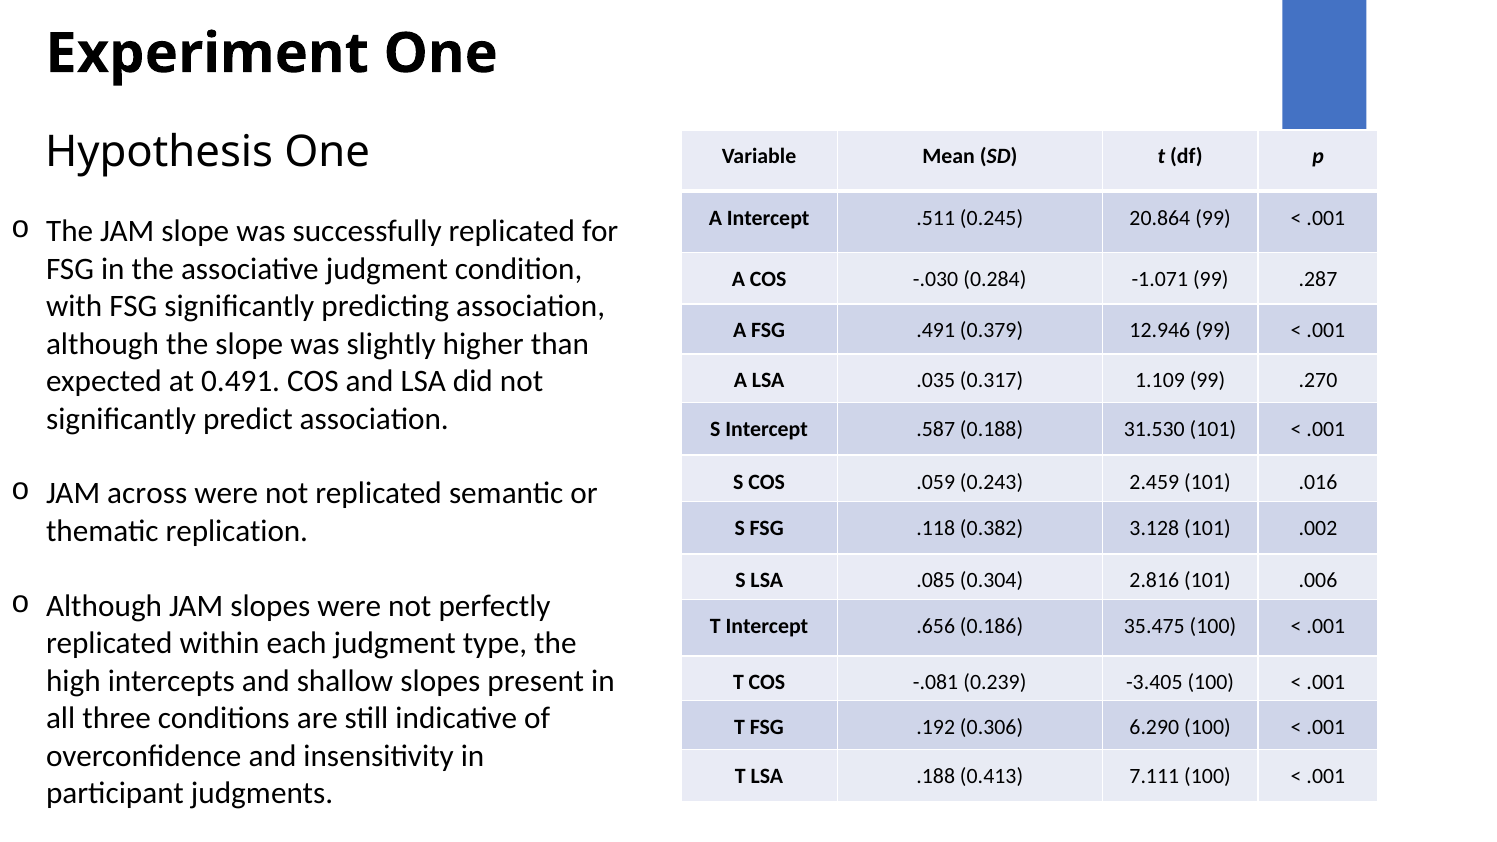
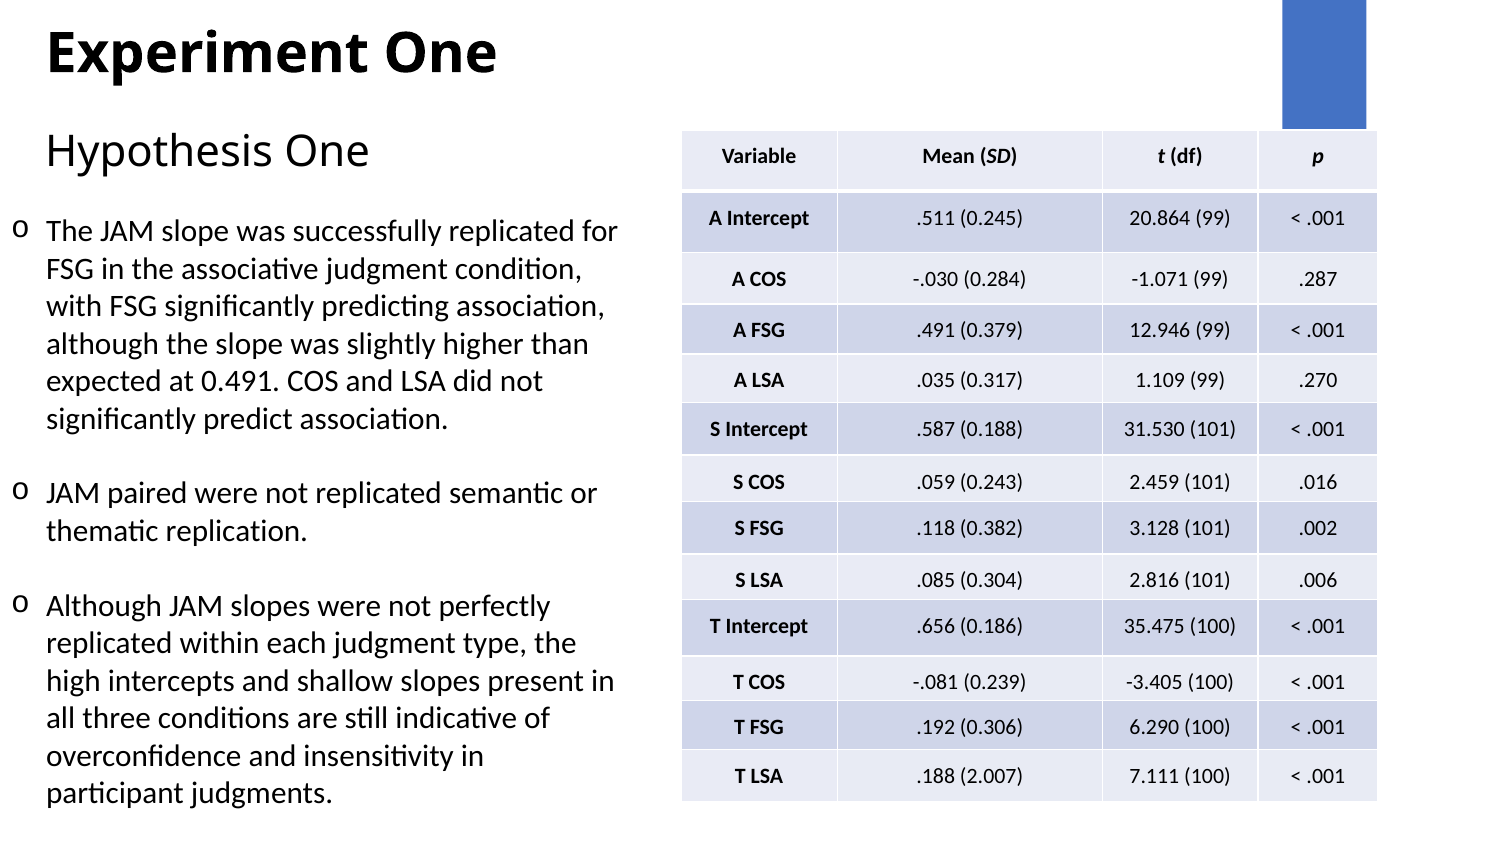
across: across -> paired
0.413: 0.413 -> 2.007
